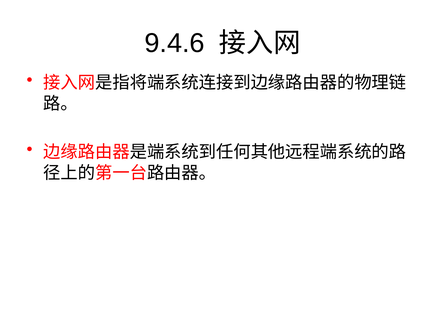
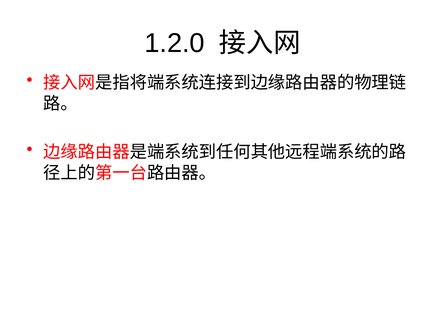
9.4.6: 9.4.6 -> 1.2.0
